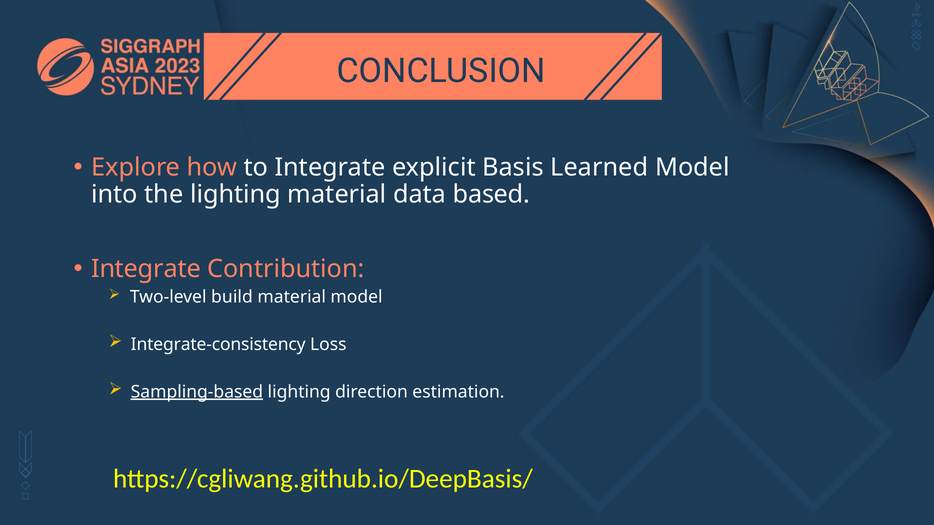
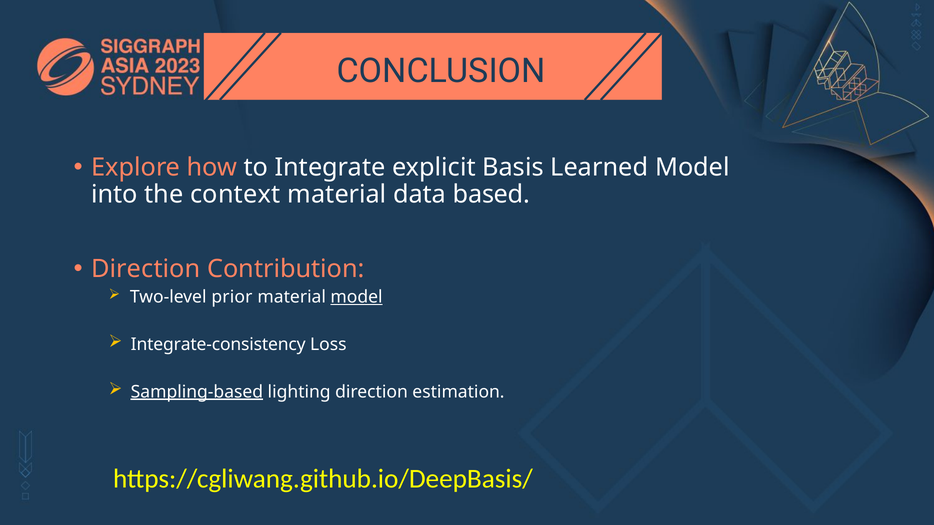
the lighting: lighting -> context
Integrate at (146, 269): Integrate -> Direction
build: build -> prior
model at (357, 297) underline: none -> present
